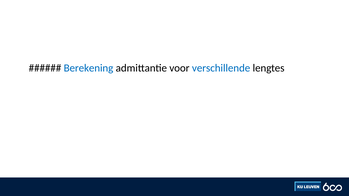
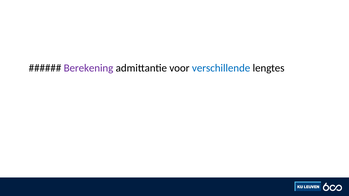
Berekening colour: blue -> purple
